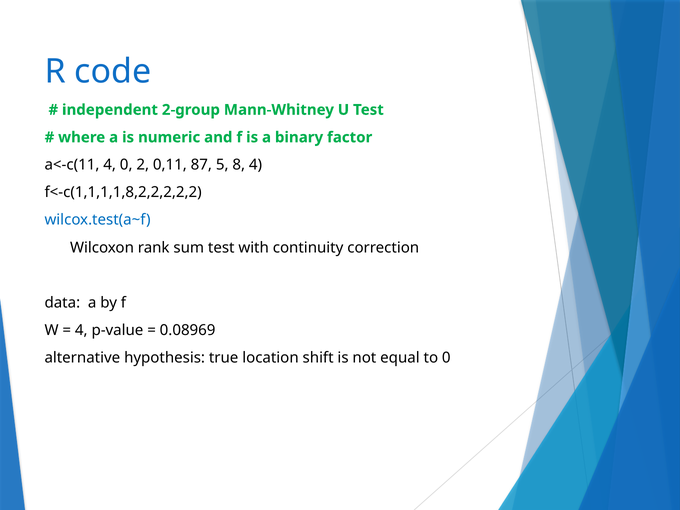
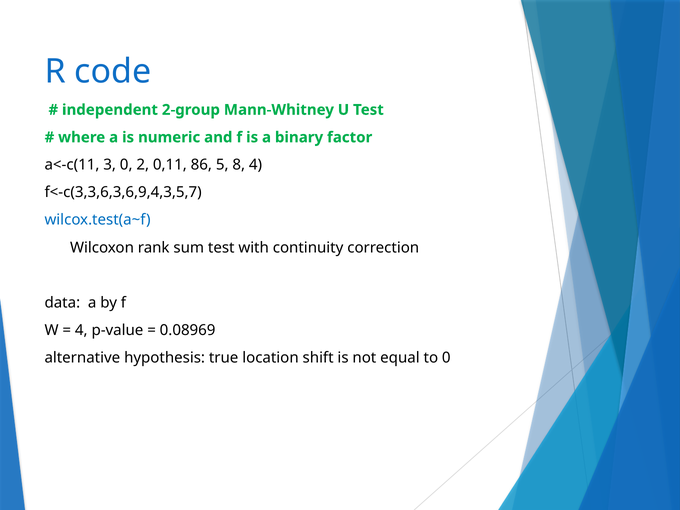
a<-c(11 4: 4 -> 3
87: 87 -> 86
f<-c(1,1,1,1,8,2,2,2,2,2: f<-c(1,1,1,1,8,2,2,2,2,2 -> f<-c(3,3,6,3,6,9,4,3,5,7
